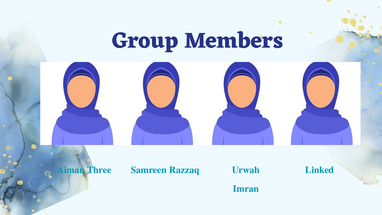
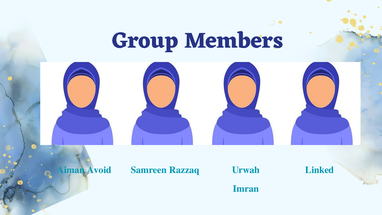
Three: Three -> Avoid
